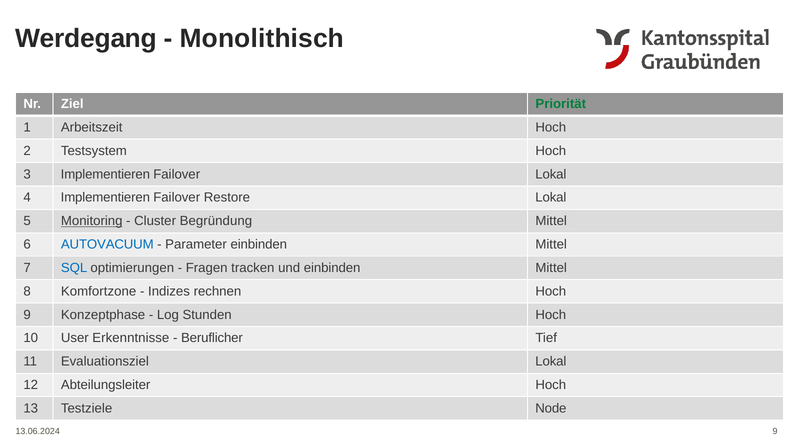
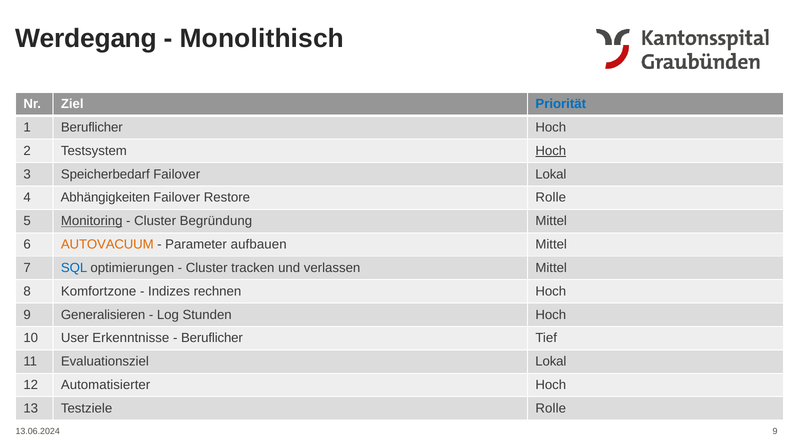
Priorität colour: green -> blue
1 Arbeitszeit: Arbeitszeit -> Beruflicher
Hoch at (551, 151) underline: none -> present
3 Implementieren: Implementieren -> Speicherbedarf
4 Implementieren: Implementieren -> Abhängigkeiten
Restore Lokal: Lokal -> Rolle
AUTOVACUUM colour: blue -> orange
Parameter einbinden: einbinden -> aufbauen
Fragen at (207, 268): Fragen -> Cluster
und einbinden: einbinden -> verlassen
Konzeptphase: Konzeptphase -> Generalisieren
Abteilungsleiter: Abteilungsleiter -> Automatisierter
Testziele Node: Node -> Rolle
